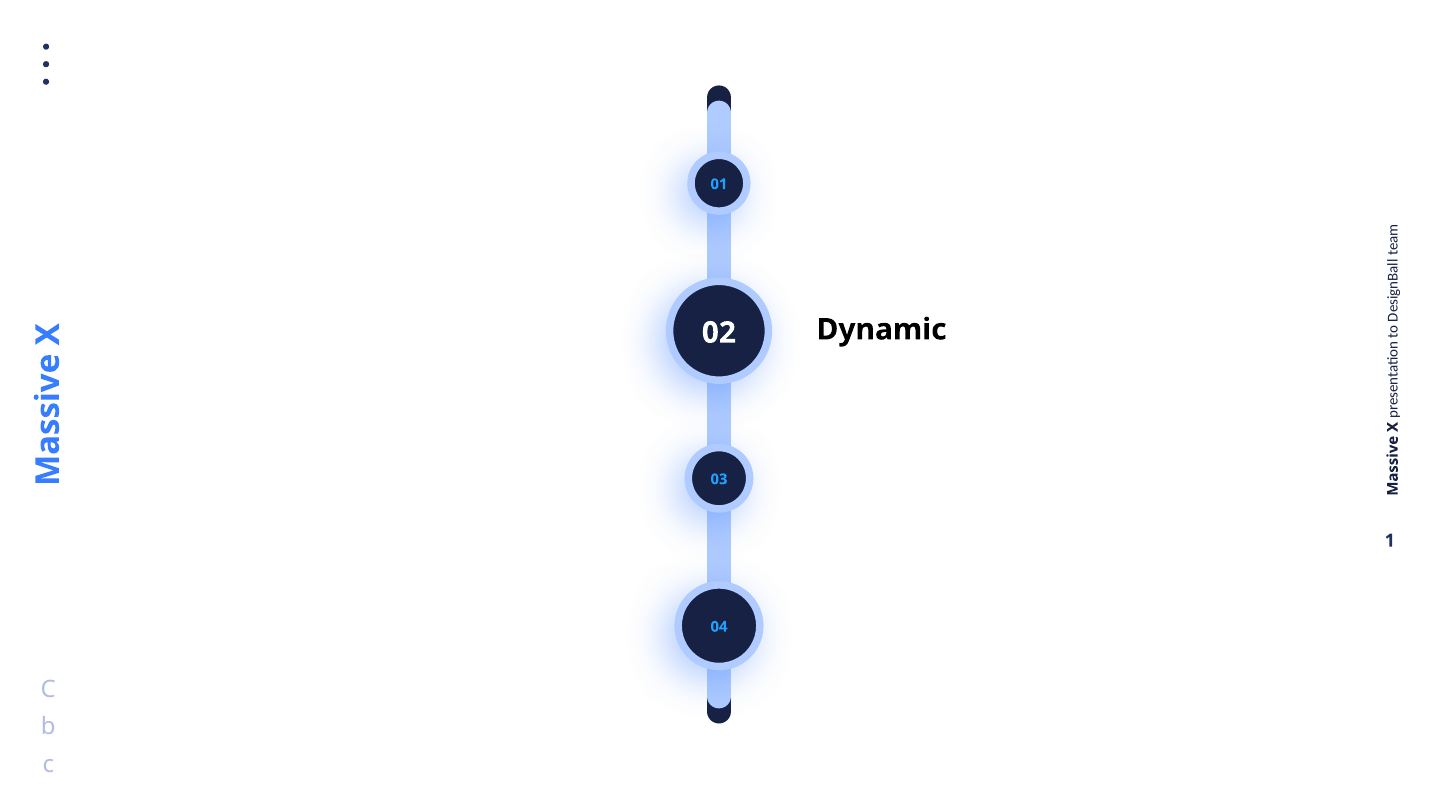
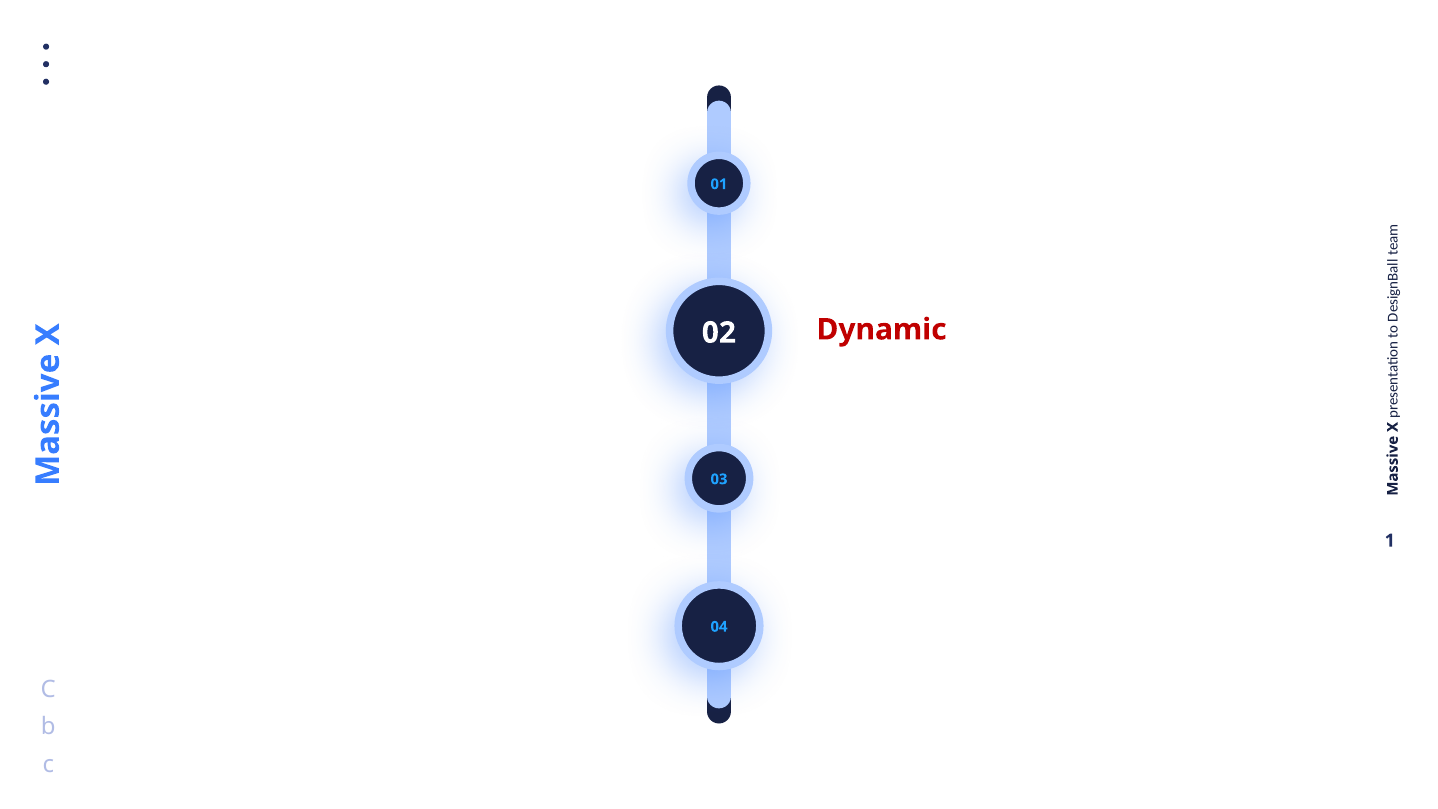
Dynamic colour: black -> red
